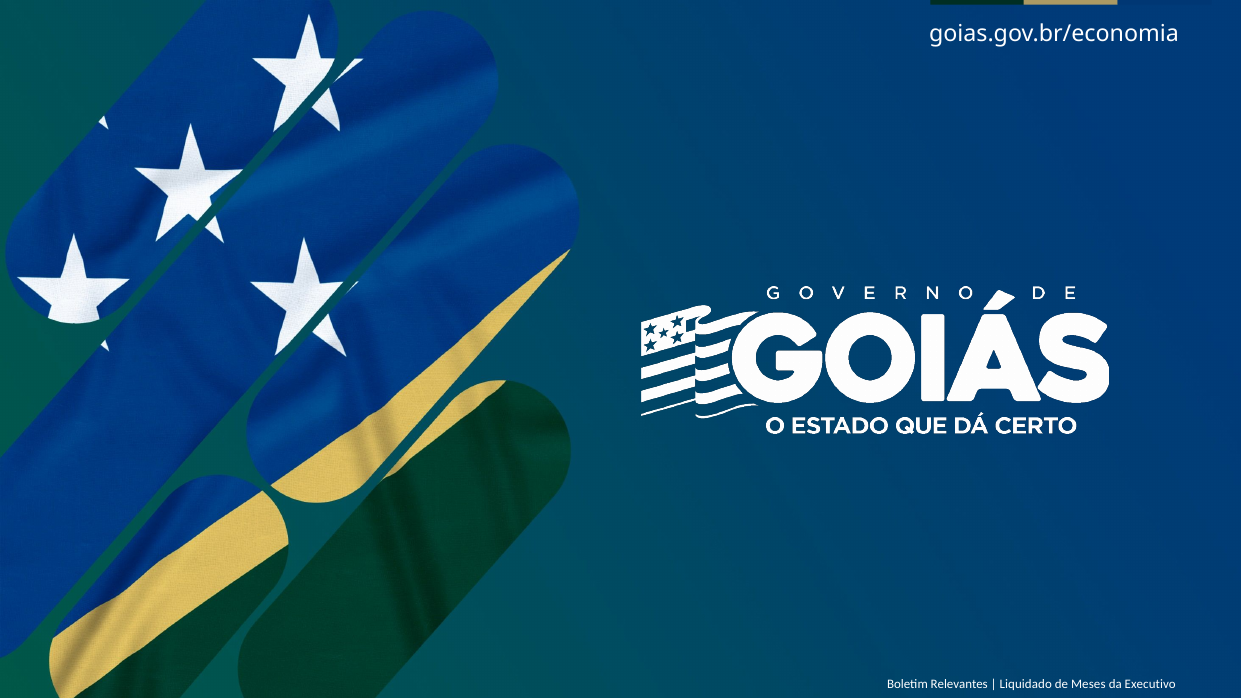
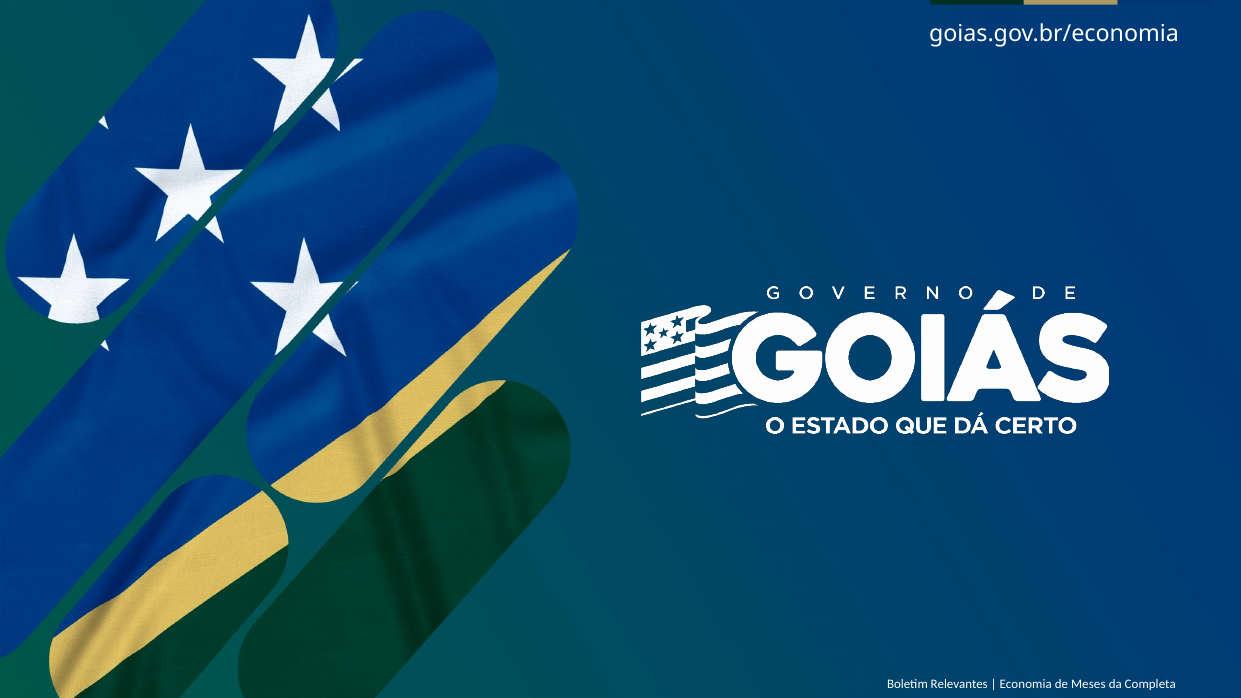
Liquidado: Liquidado -> Economia
Executivo: Executivo -> Completa
